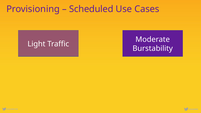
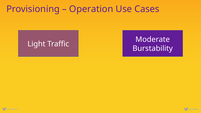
Scheduled: Scheduled -> Operation
